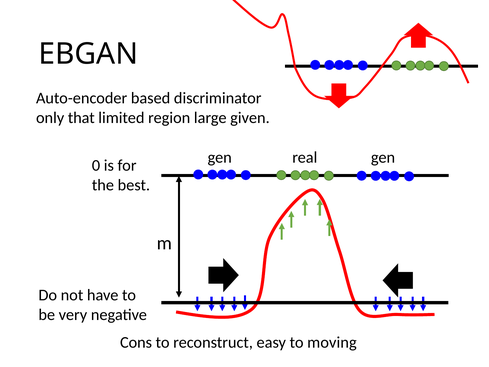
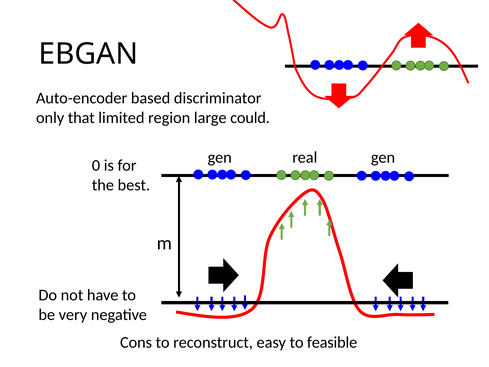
given: given -> could
moving: moving -> feasible
